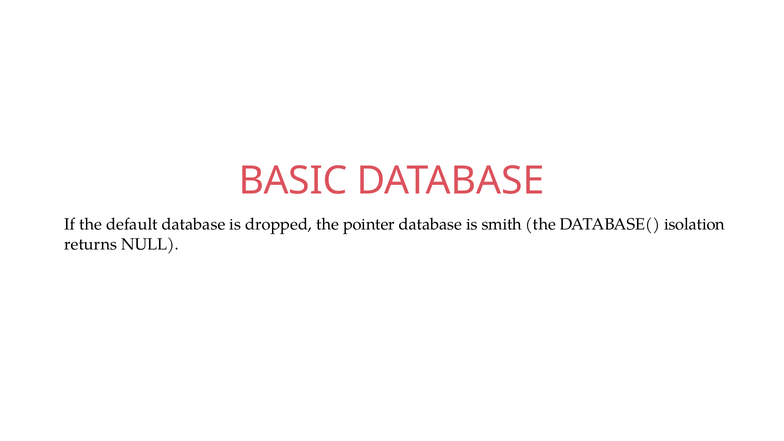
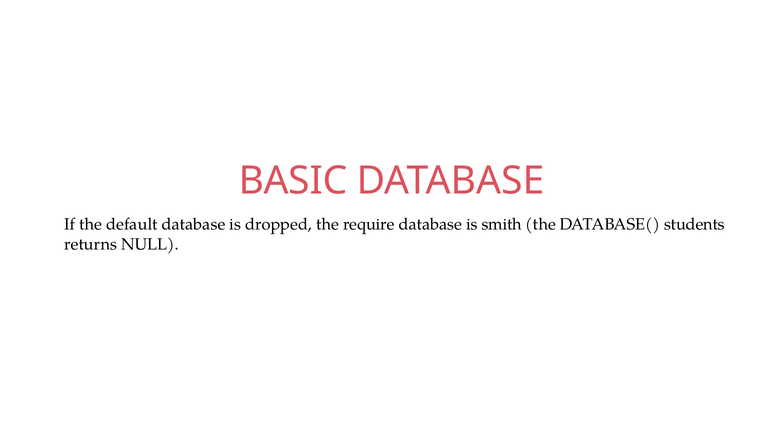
pointer: pointer -> require
isolation: isolation -> students
